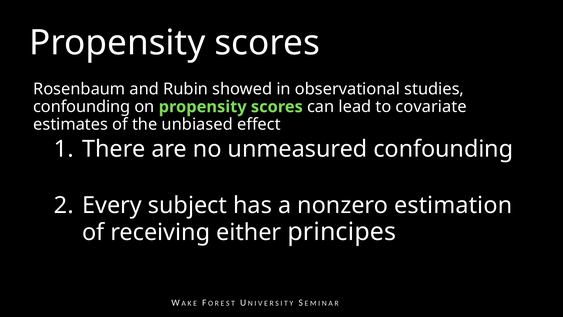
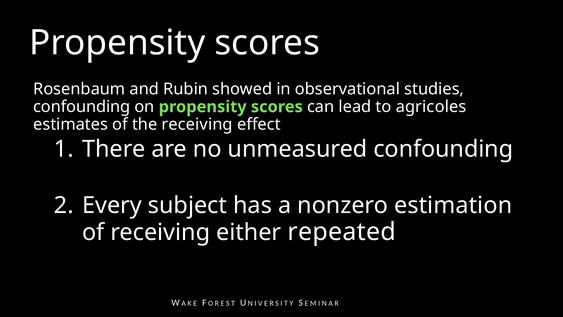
covariate: covariate -> agricoles
the unbiased: unbiased -> receiving
principes: principes -> repeated
